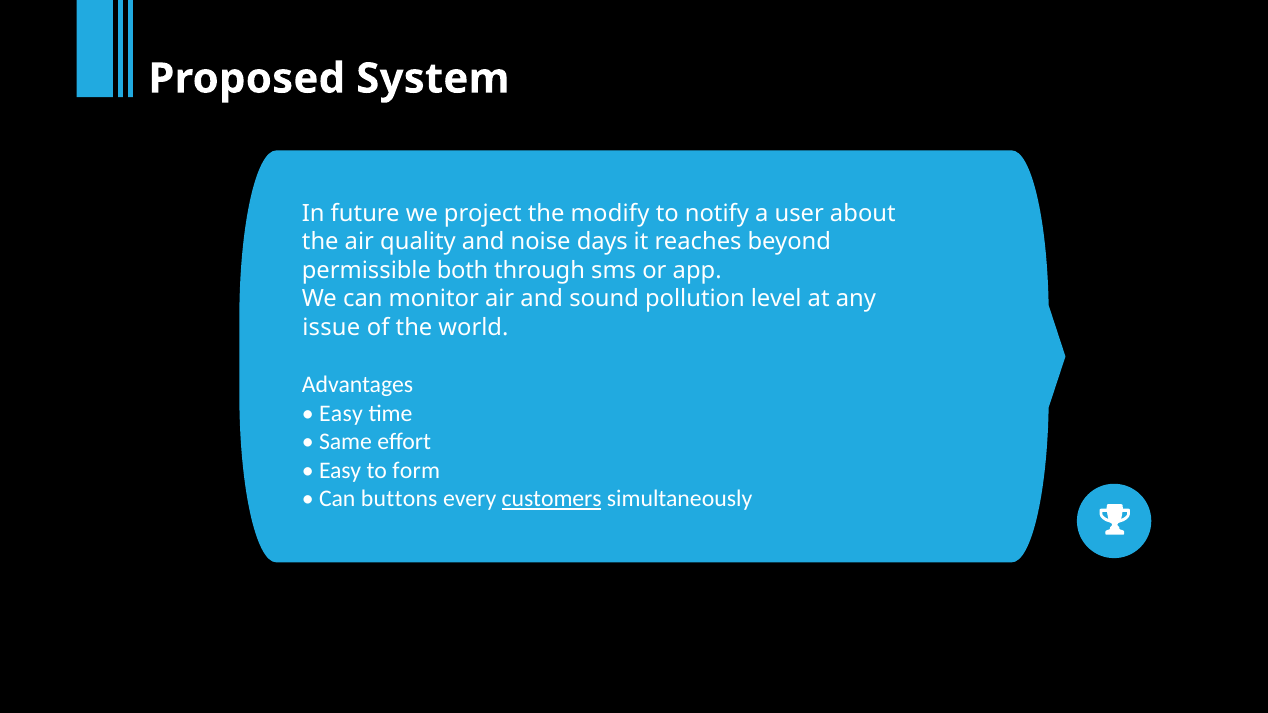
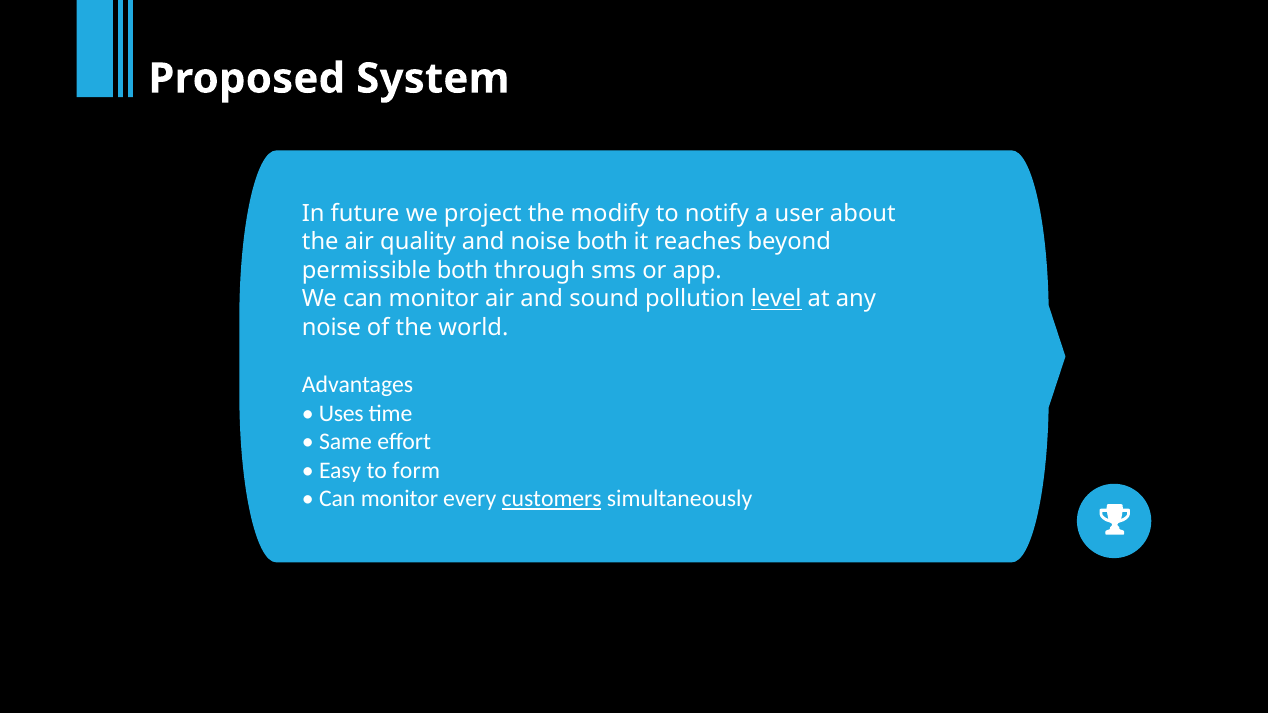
noise days: days -> both
level underline: none -> present
issue at (331, 328): issue -> noise
Easy at (341, 413): Easy -> Uses
buttons at (399, 499): buttons -> monitor
